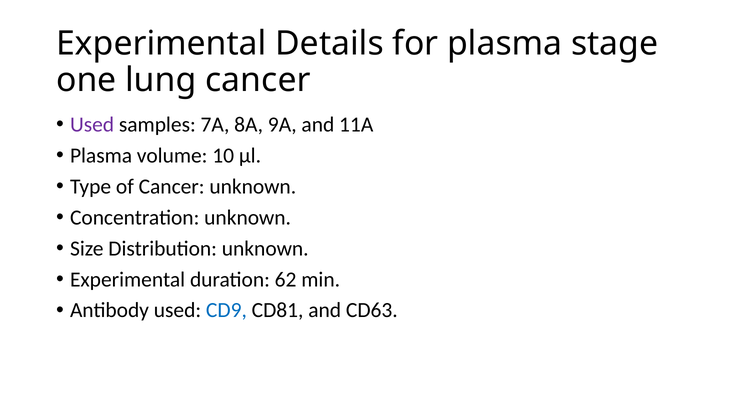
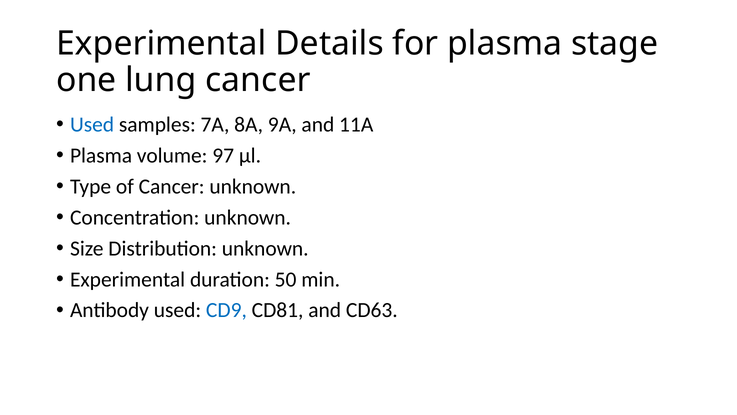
Used at (92, 125) colour: purple -> blue
10: 10 -> 97
62: 62 -> 50
